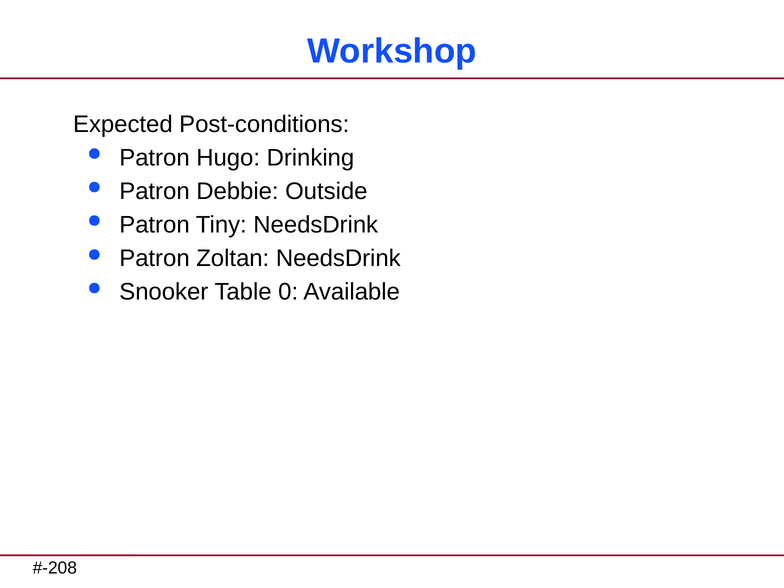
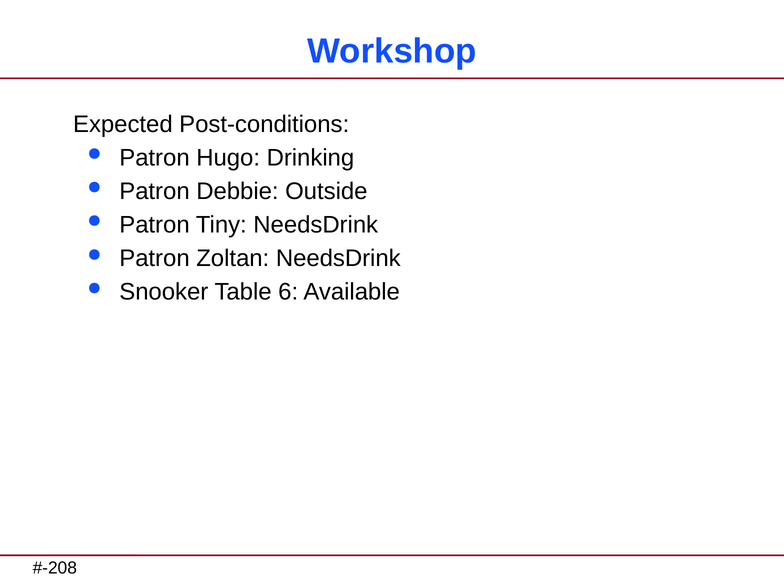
0: 0 -> 6
